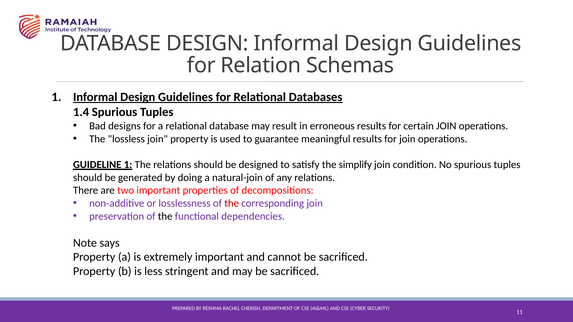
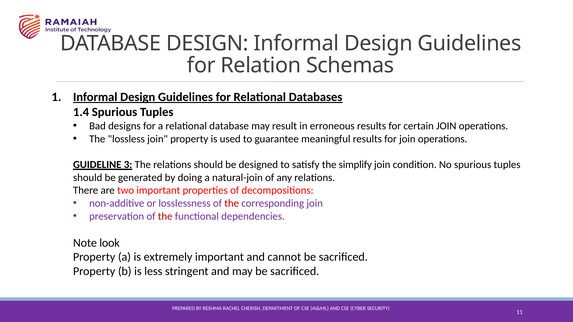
GUIDELINE 1: 1 -> 3
the at (165, 216) colour: black -> red
says: says -> look
